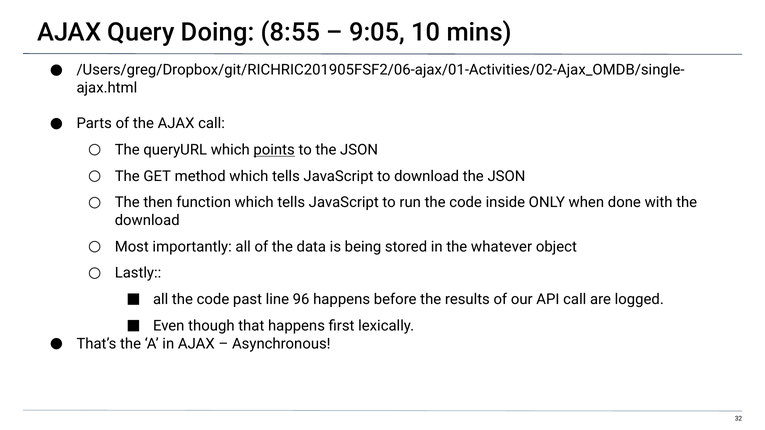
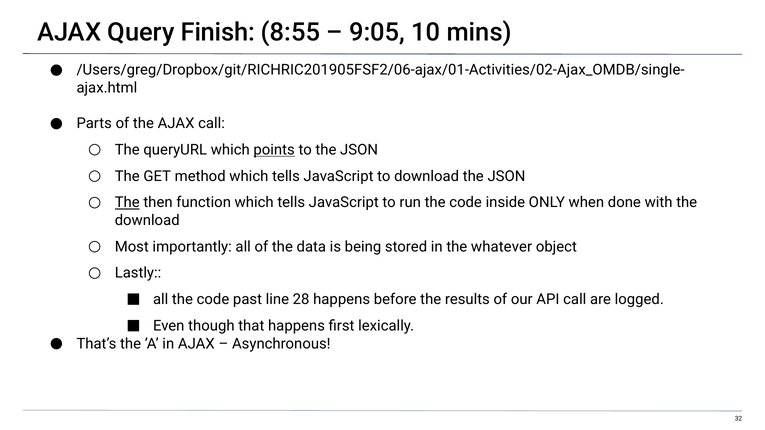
Doing: Doing -> Finish
The at (127, 203) underline: none -> present
96: 96 -> 28
